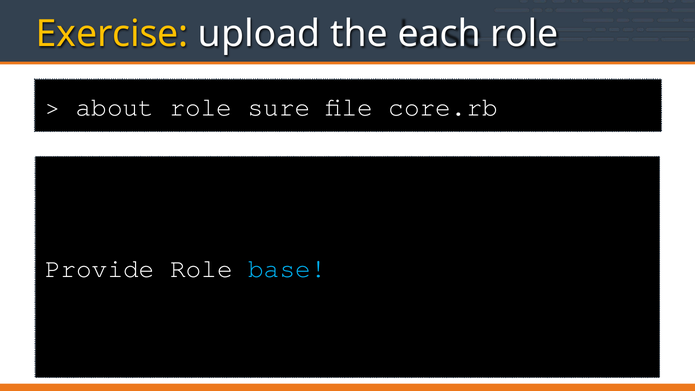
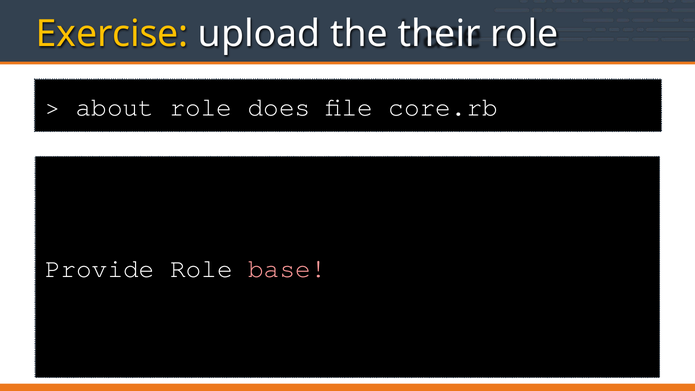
each: each -> their
sure: sure -> does
base colour: light blue -> pink
